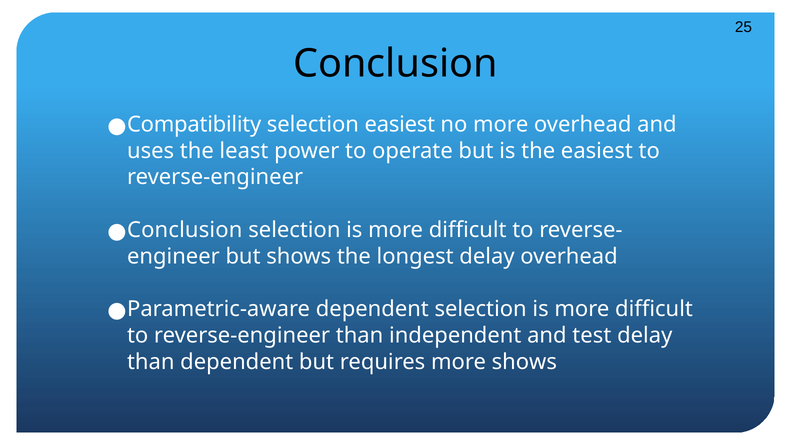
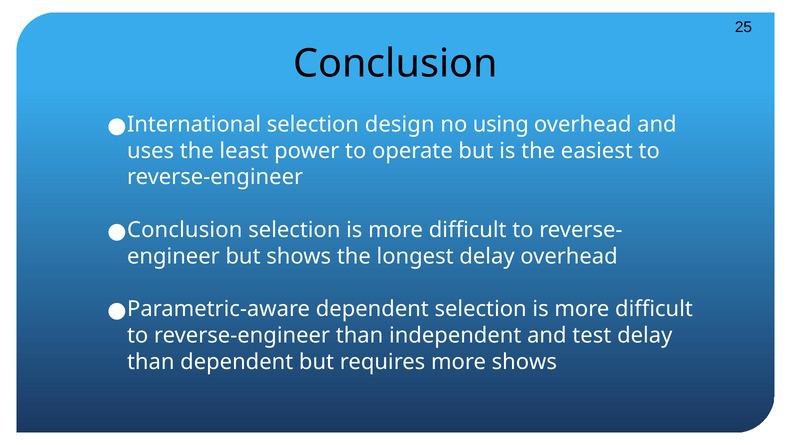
Compatibility: Compatibility -> International
selection easiest: easiest -> design
no more: more -> using
